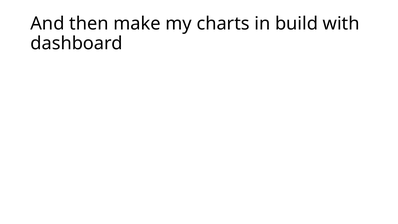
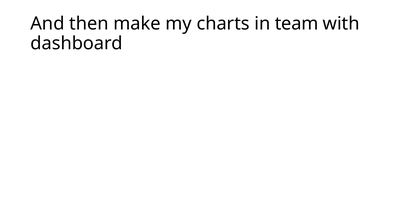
build: build -> team
